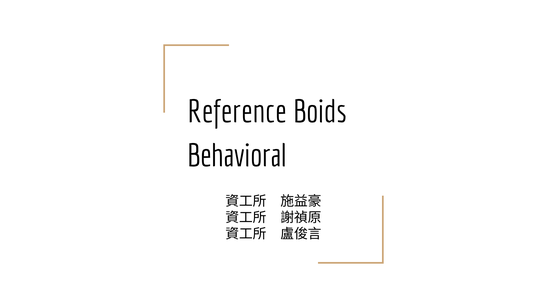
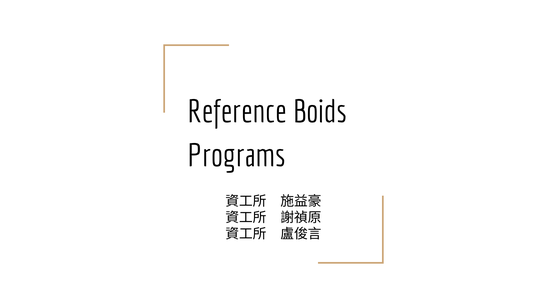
Behavioral: Behavioral -> Programs
